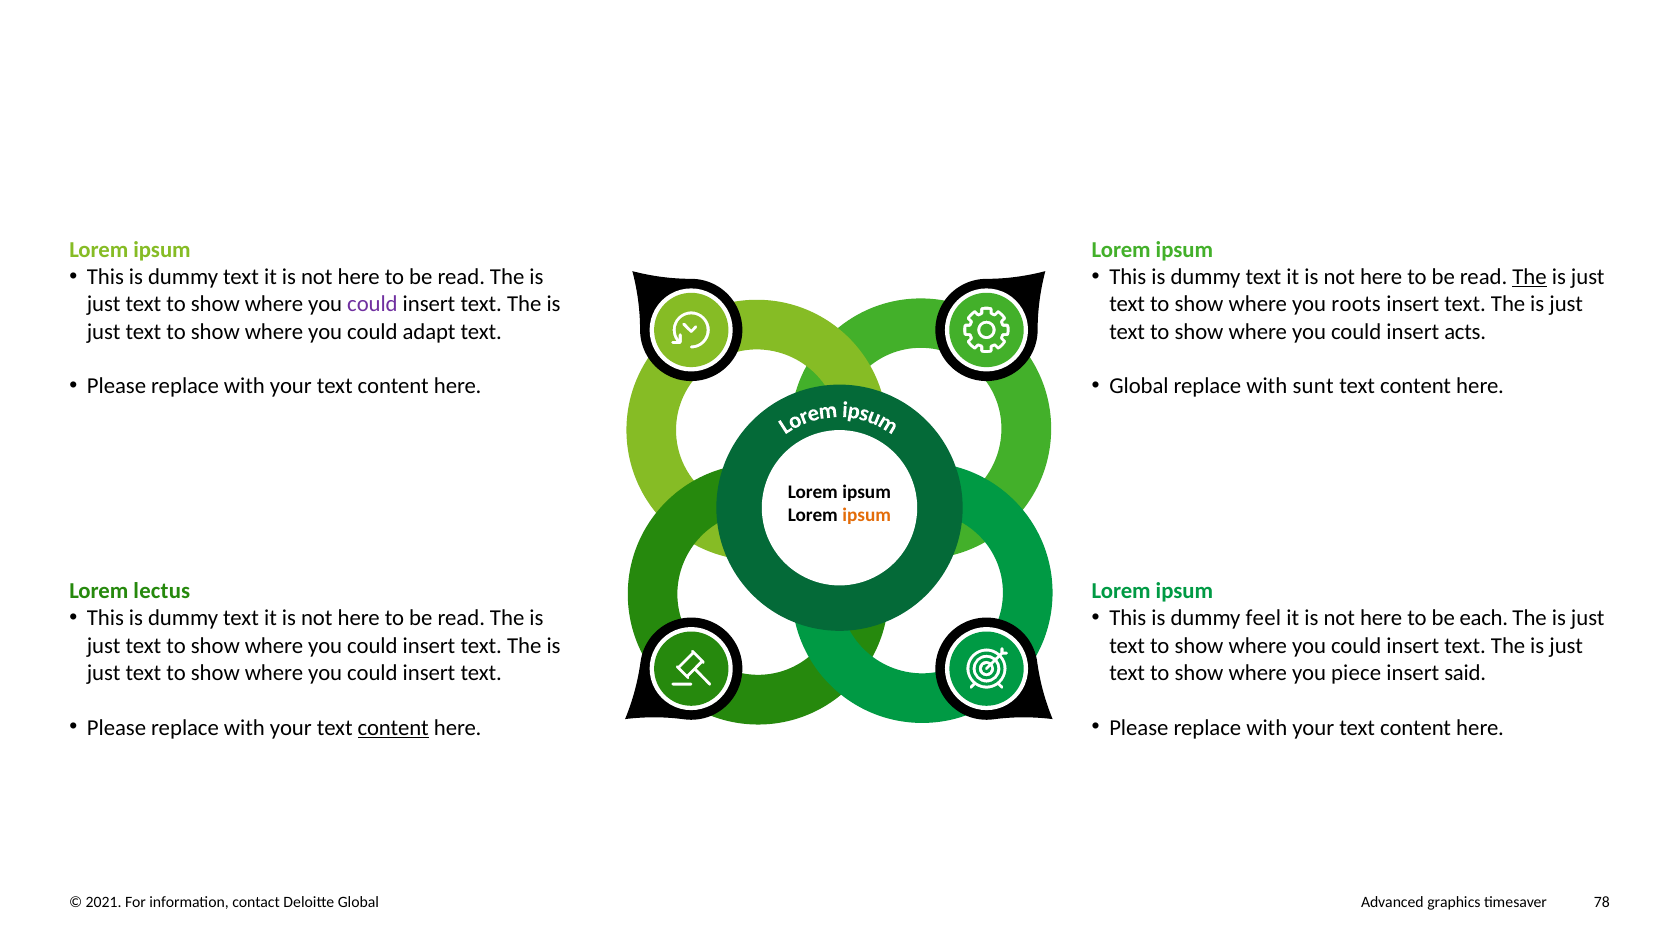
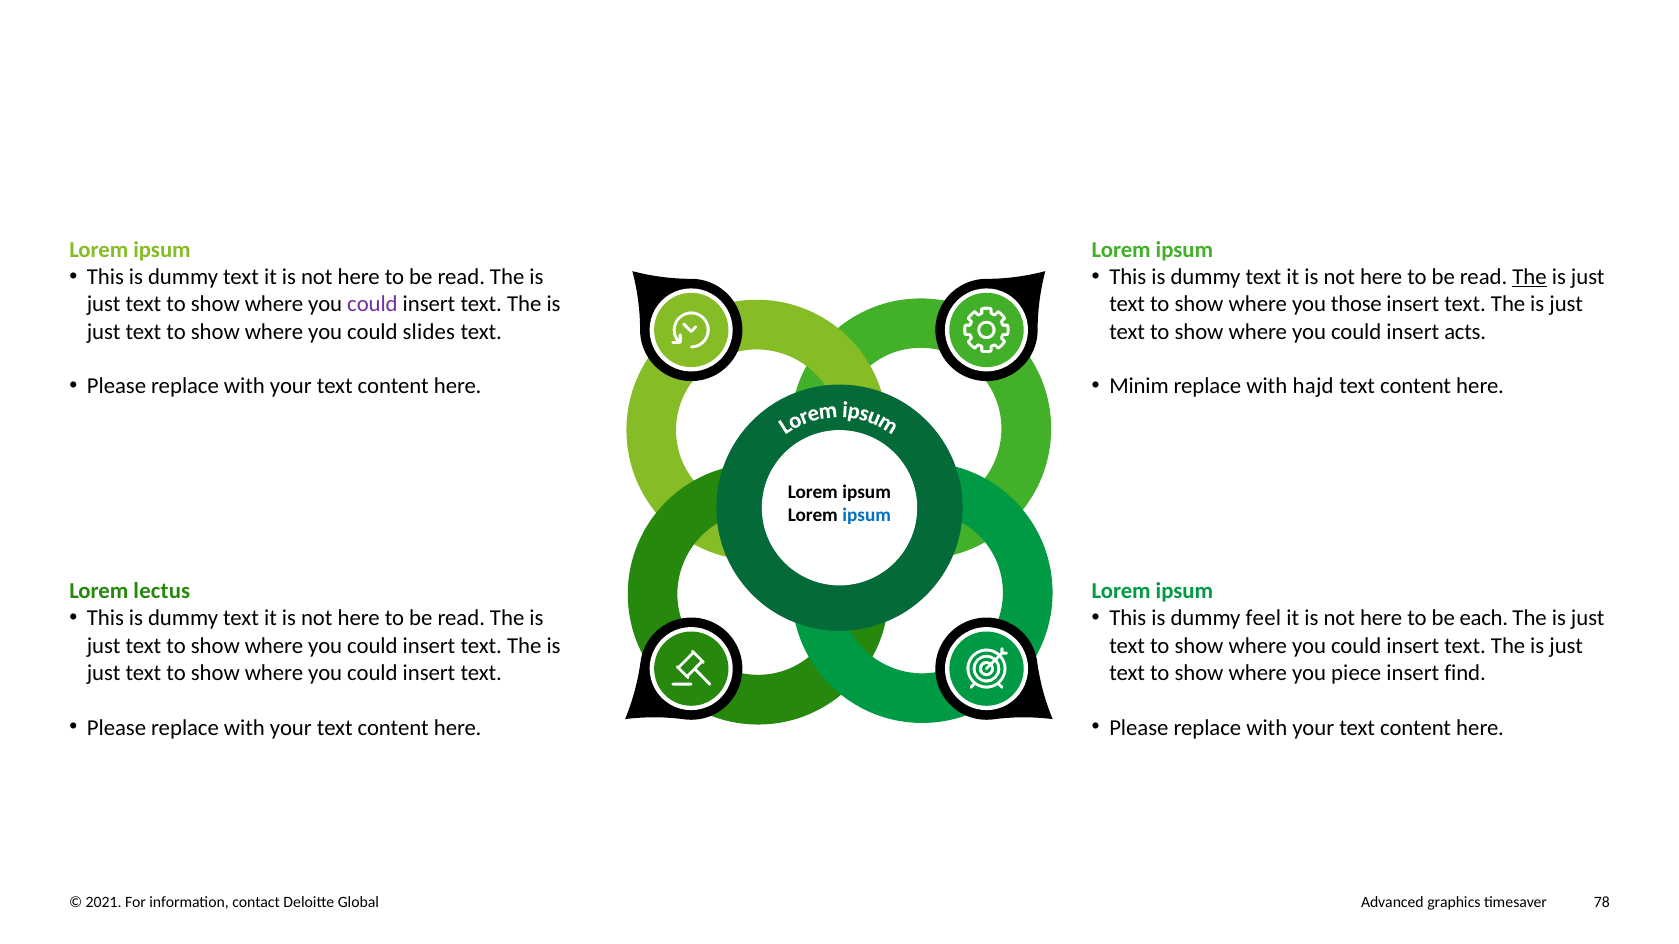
roots: roots -> those
adapt: adapt -> slides
Global at (1139, 386): Global -> Minim
sunt: sunt -> hajd
ipsum at (867, 515) colour: orange -> blue
said: said -> find
content at (393, 728) underline: present -> none
